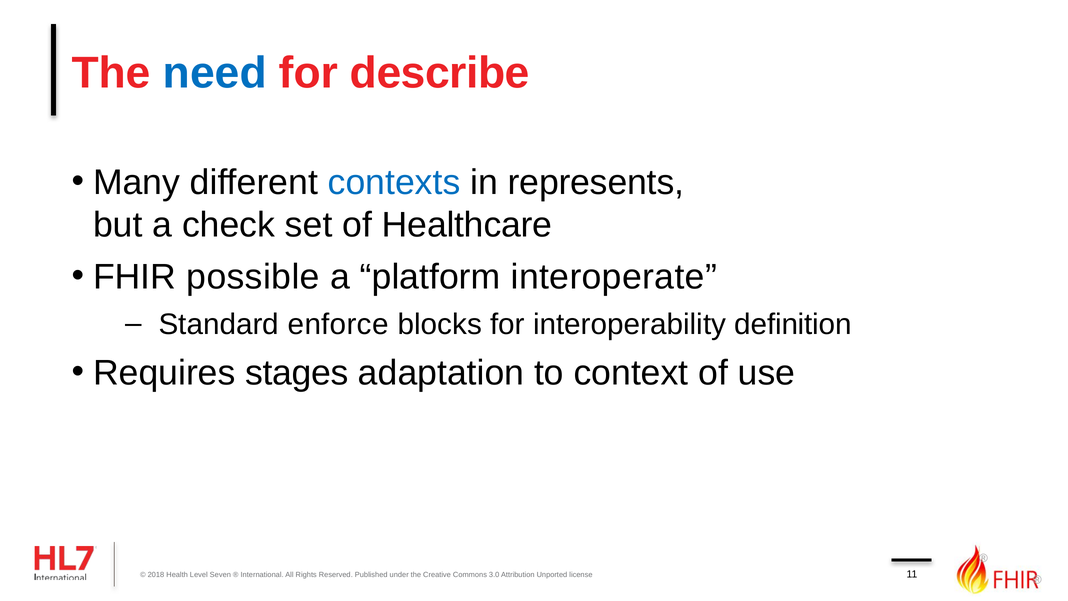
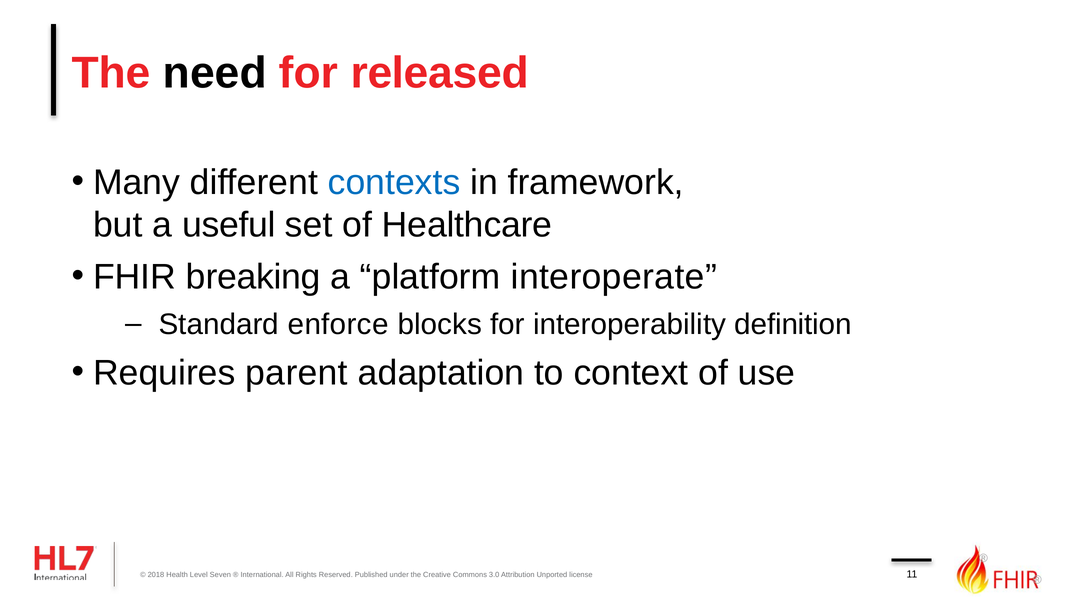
need colour: blue -> black
describe: describe -> released
represents: represents -> framework
check: check -> useful
possible: possible -> breaking
stages: stages -> parent
